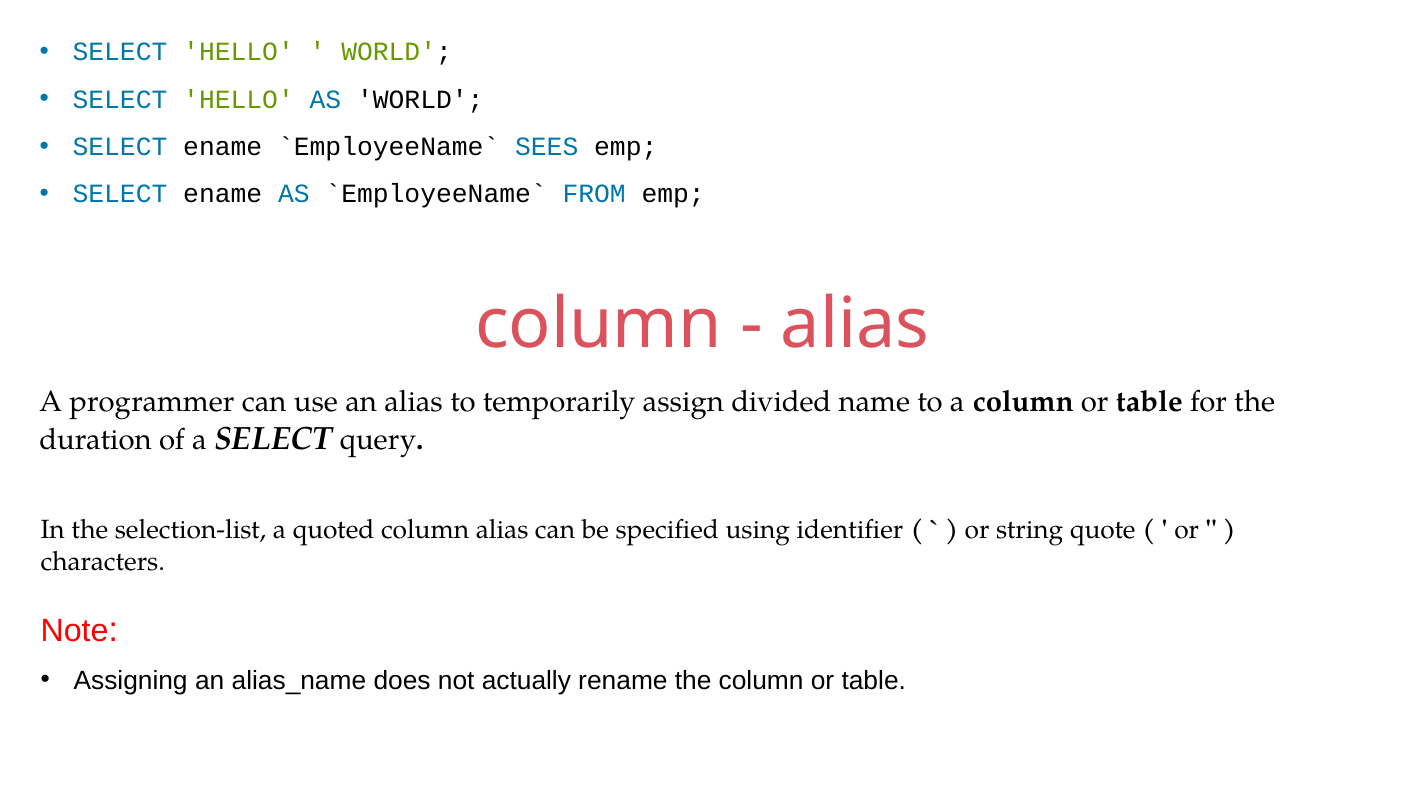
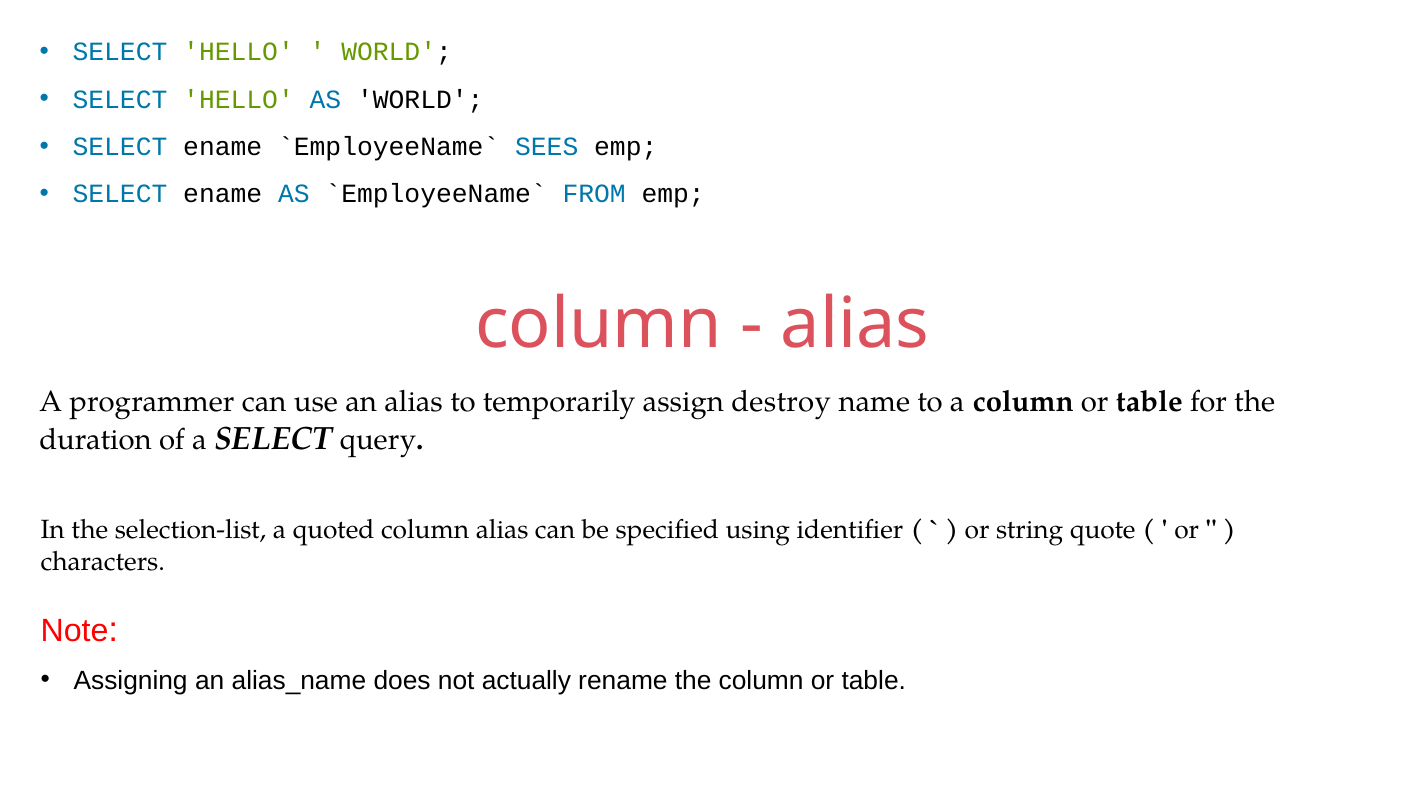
divided: divided -> destroy
